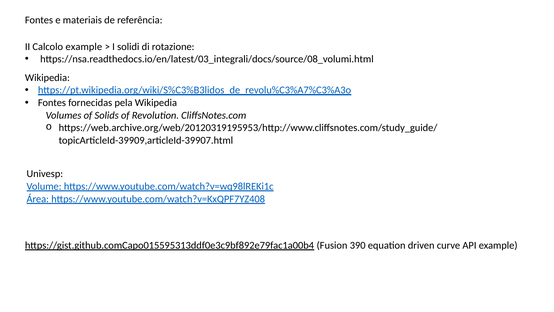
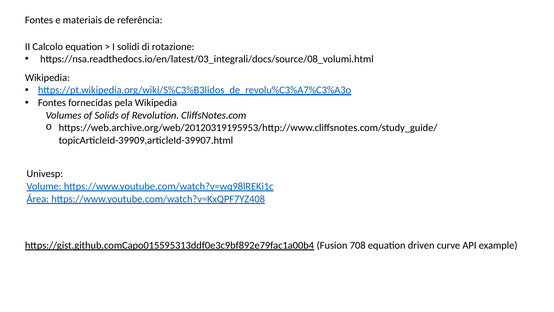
Calcolo example: example -> equation
390: 390 -> 708
